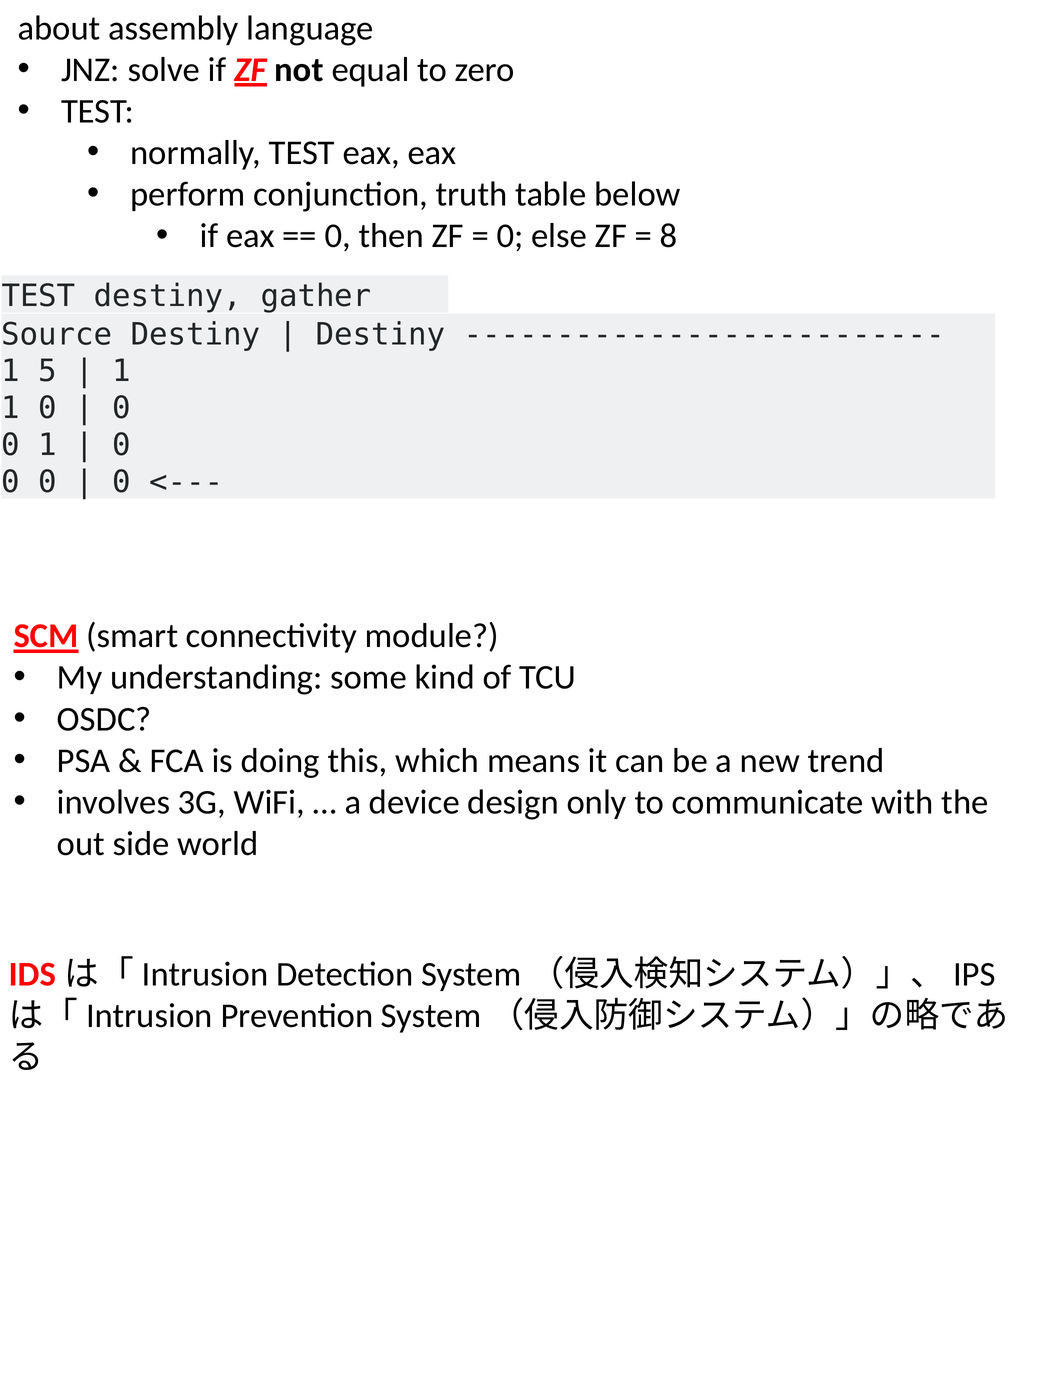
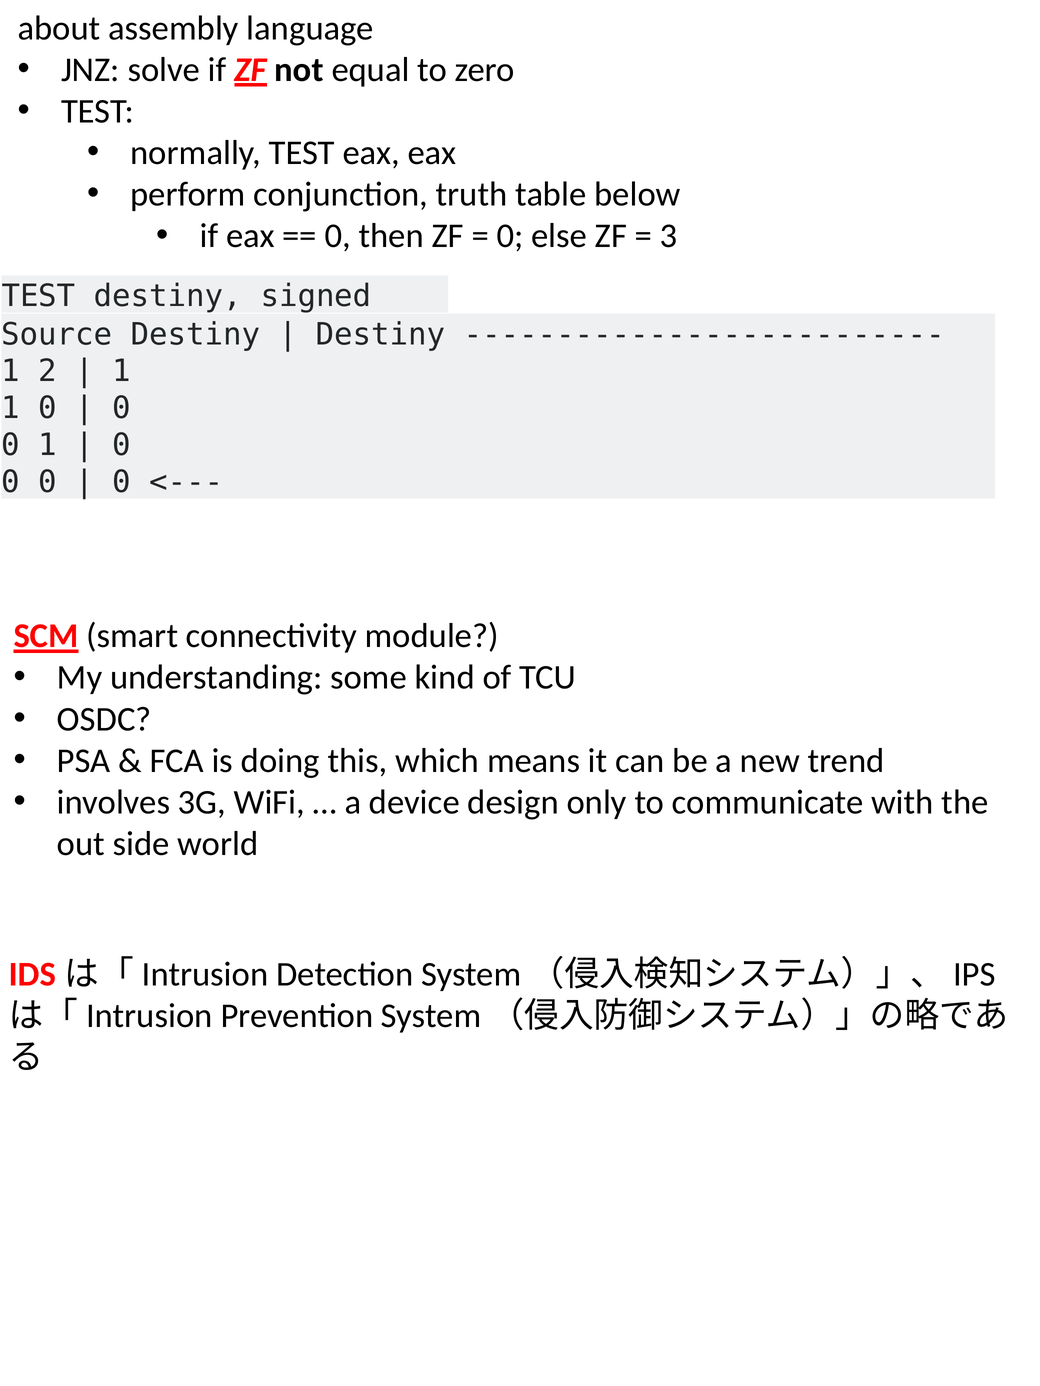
8: 8 -> 3
gather: gather -> signed
5: 5 -> 2
